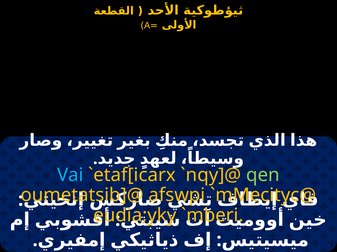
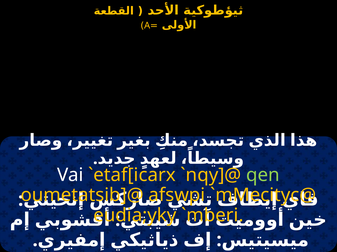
Vai colour: light blue -> white
